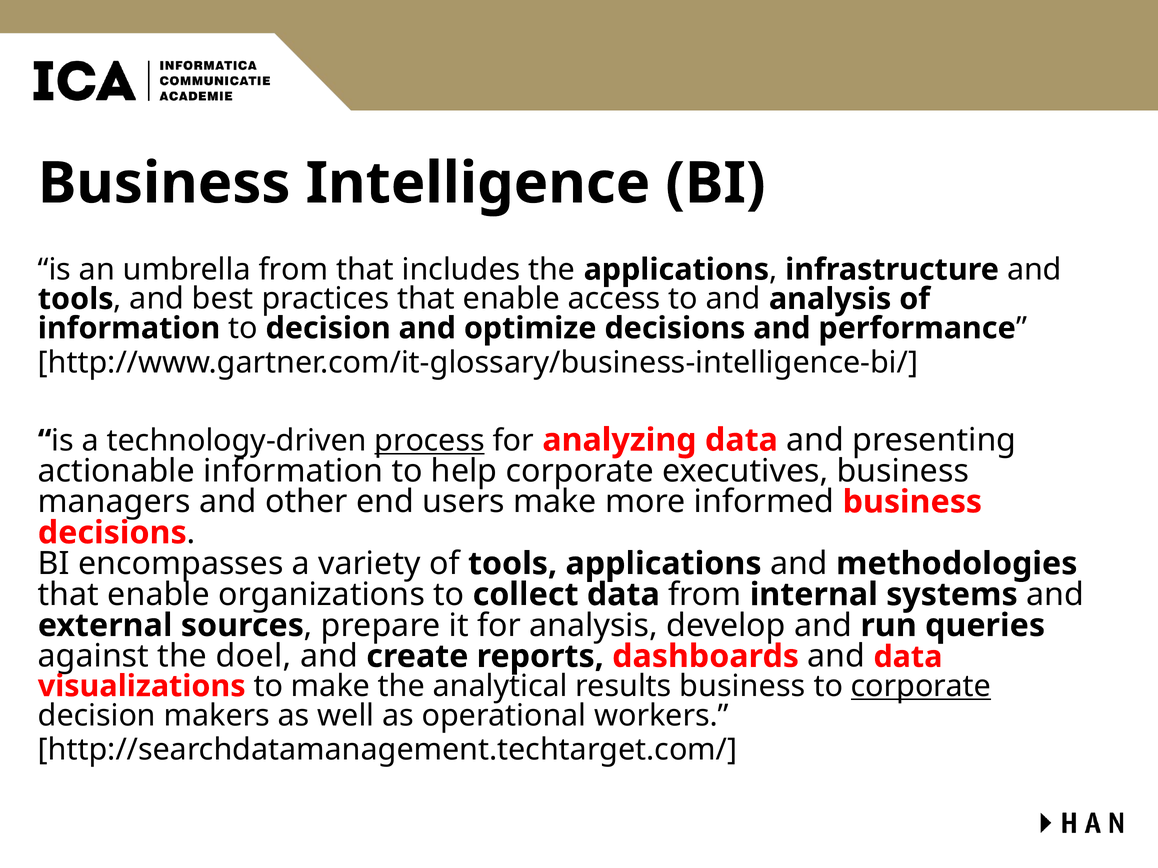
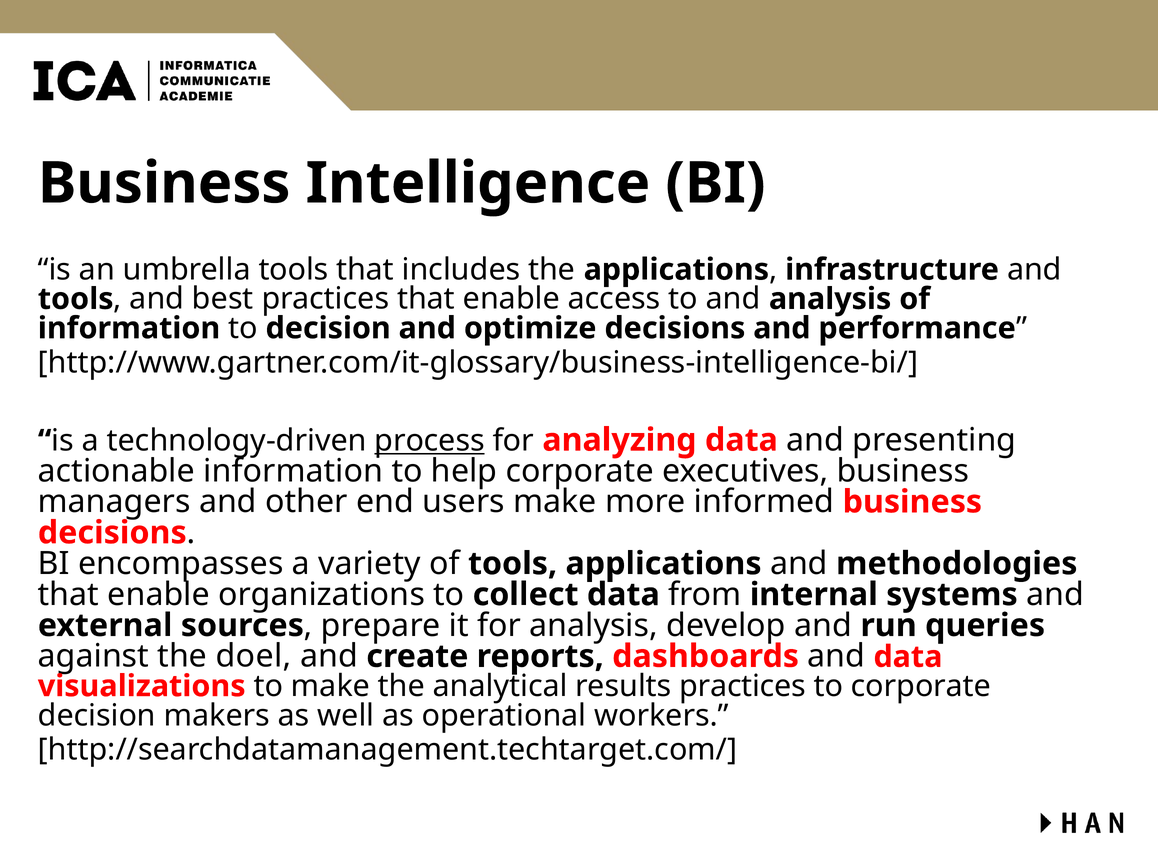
umbrella from: from -> tools
results business: business -> practices
corporate at (921, 687) underline: present -> none
